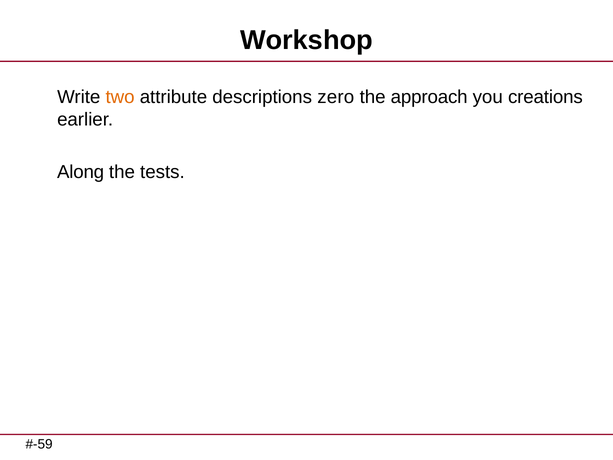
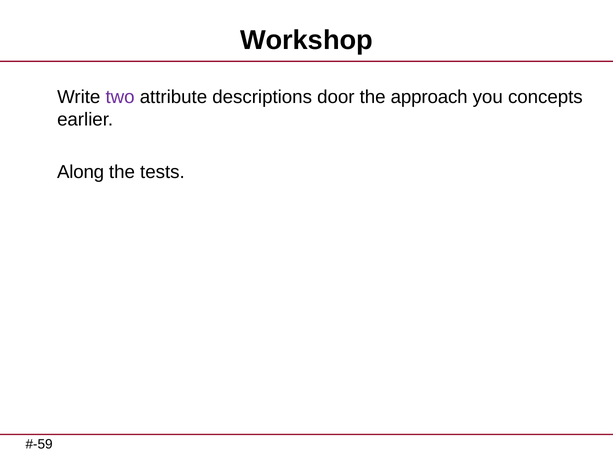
two colour: orange -> purple
zero: zero -> door
creations: creations -> concepts
